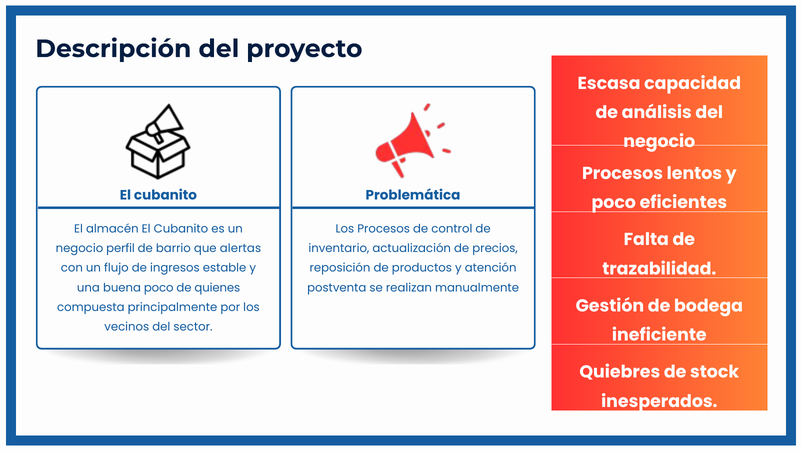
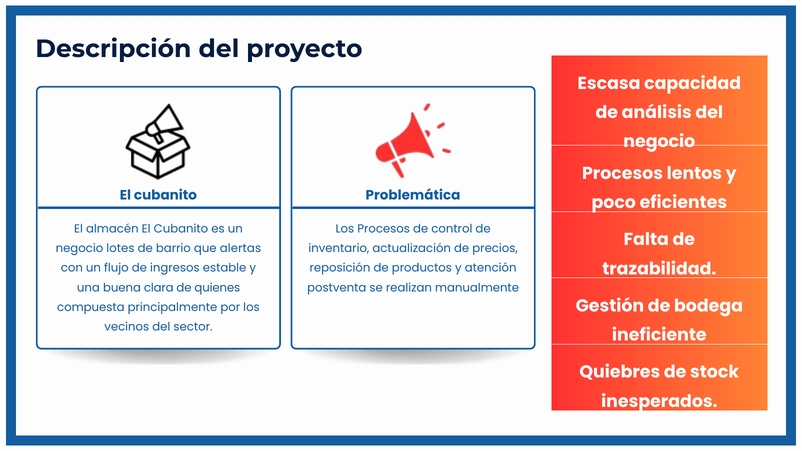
perfil: perfil -> lotes
buena poco: poco -> clara
